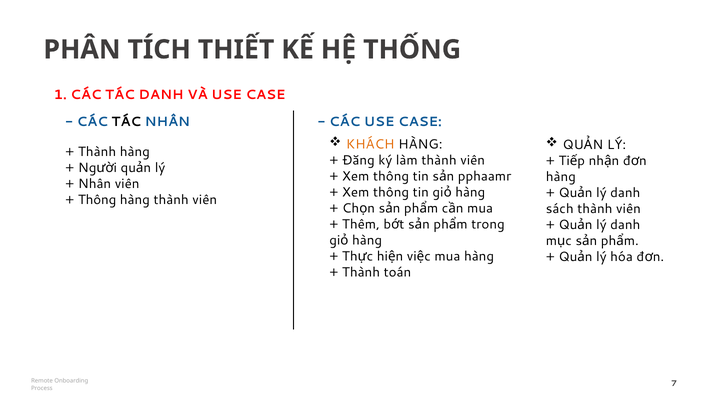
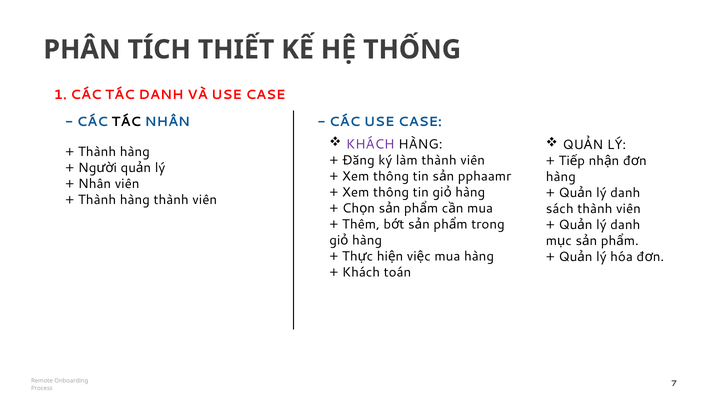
KHÁCH at (370, 144) colour: orange -> purple
Thông at (97, 200): Thông -> Thành
Thành at (361, 272): Thành -> Khách
